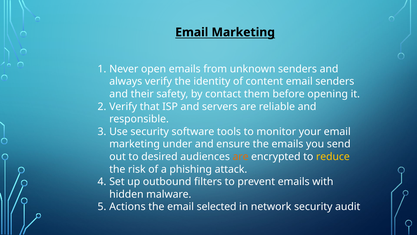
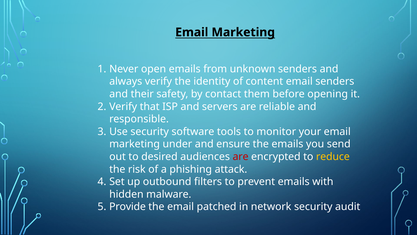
are at (241, 156) colour: orange -> red
Actions: Actions -> Provide
selected: selected -> patched
